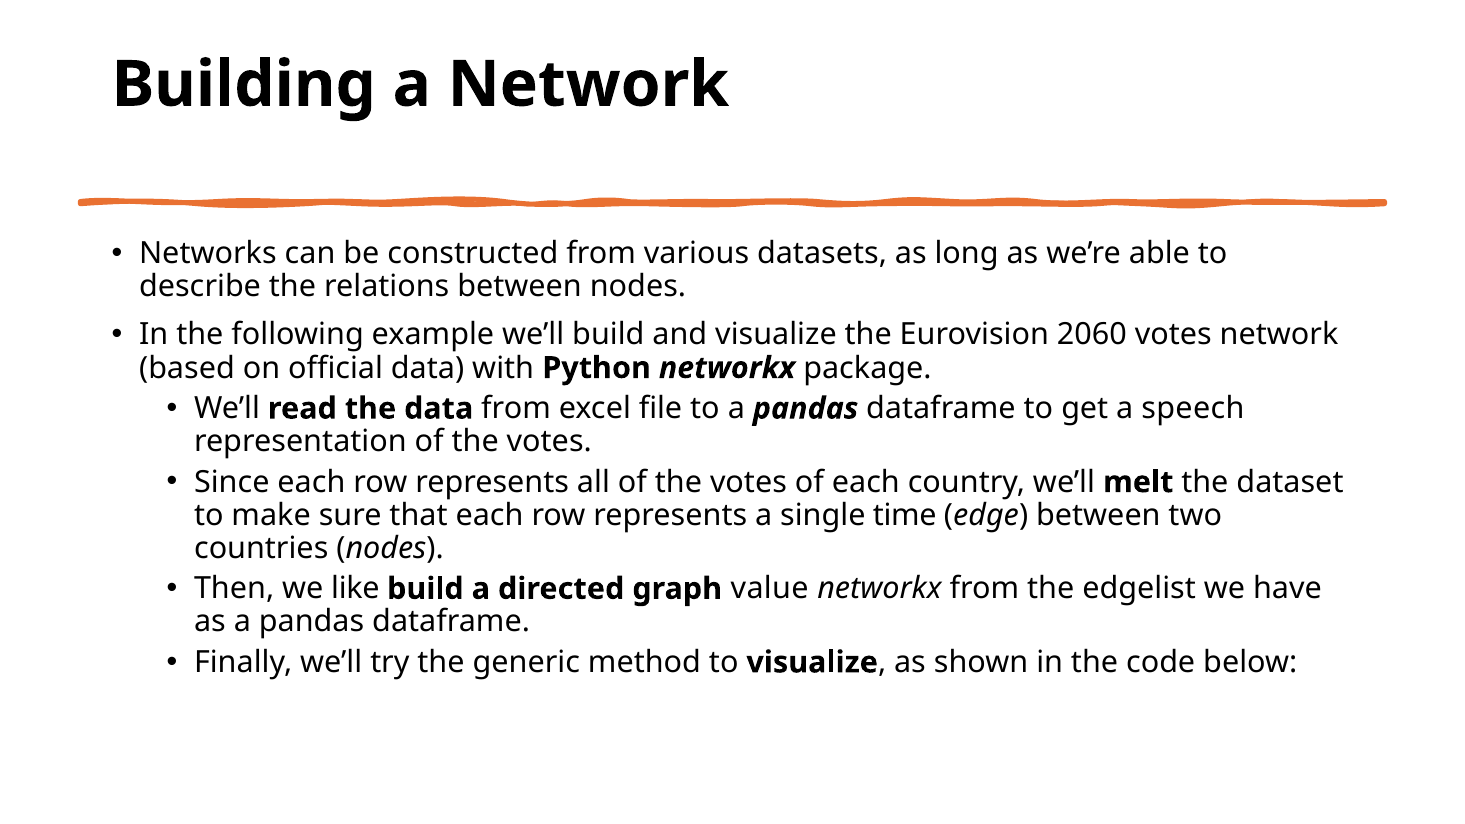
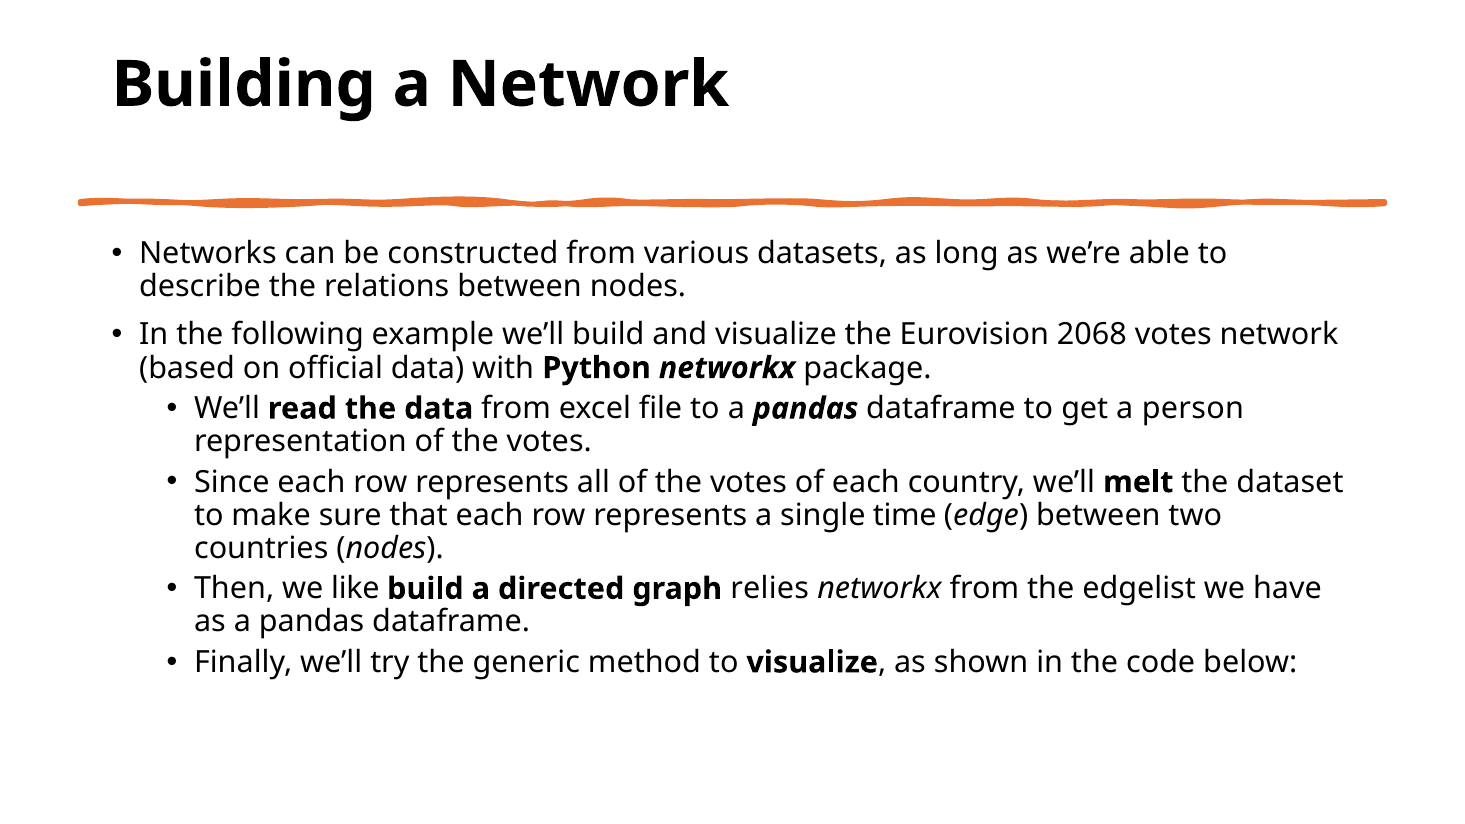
2060: 2060 -> 2068
speech: speech -> person
value: value -> relies
